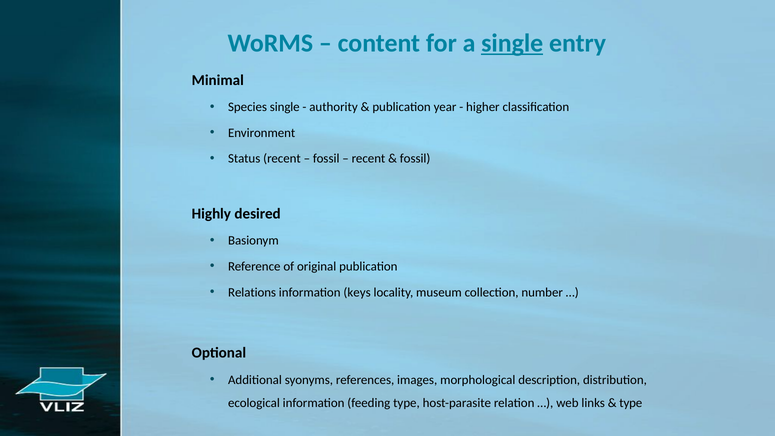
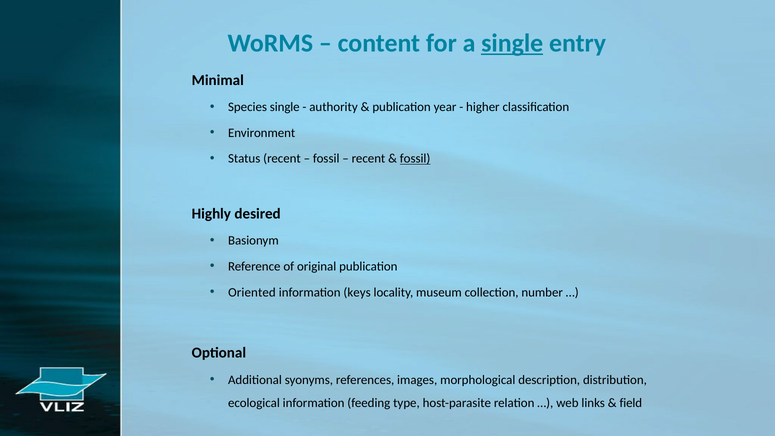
fossil at (415, 159) underline: none -> present
Relations: Relations -> Oriented
type at (631, 403): type -> field
